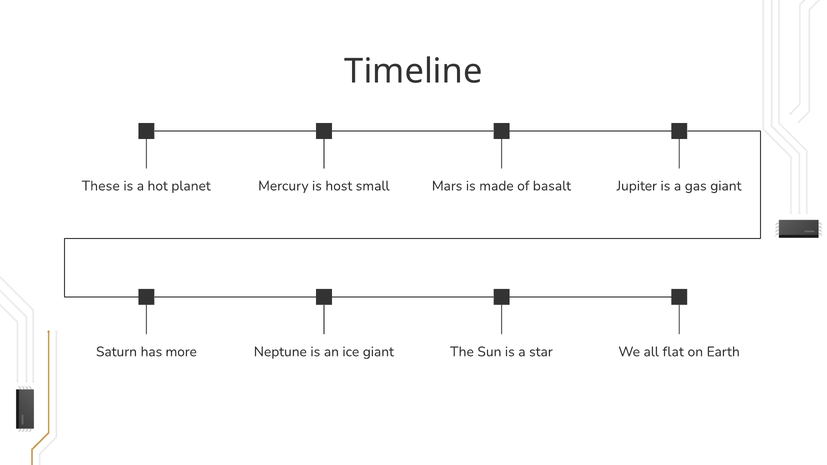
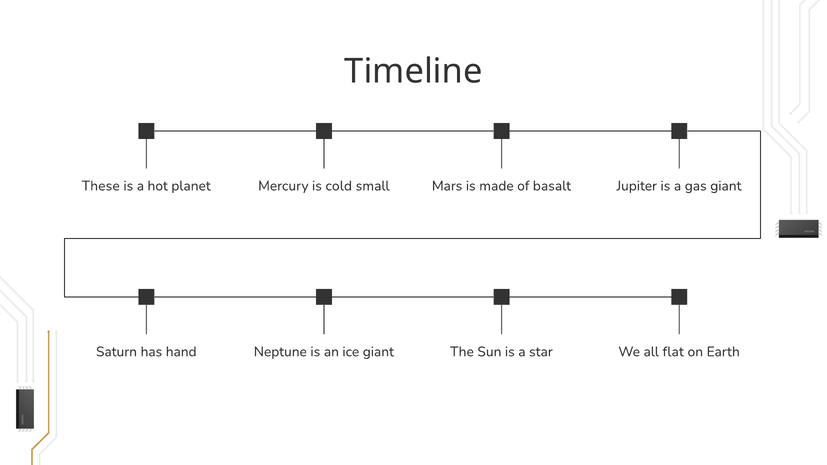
host: host -> cold
more: more -> hand
